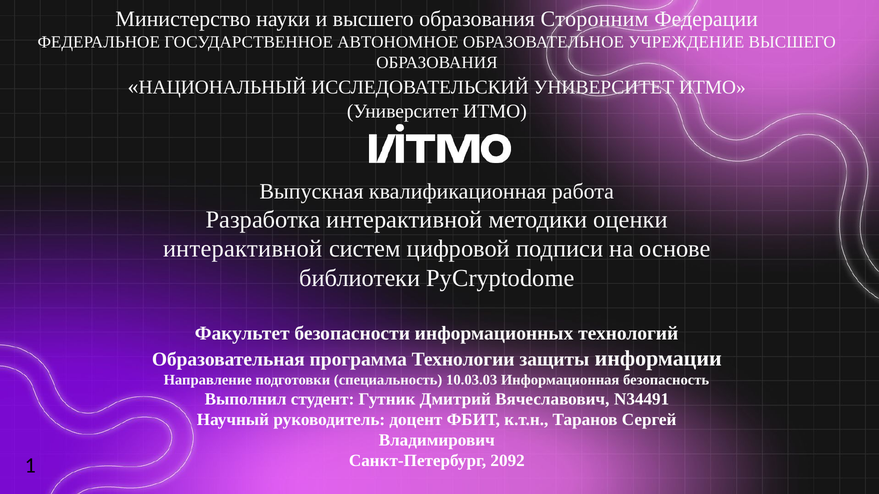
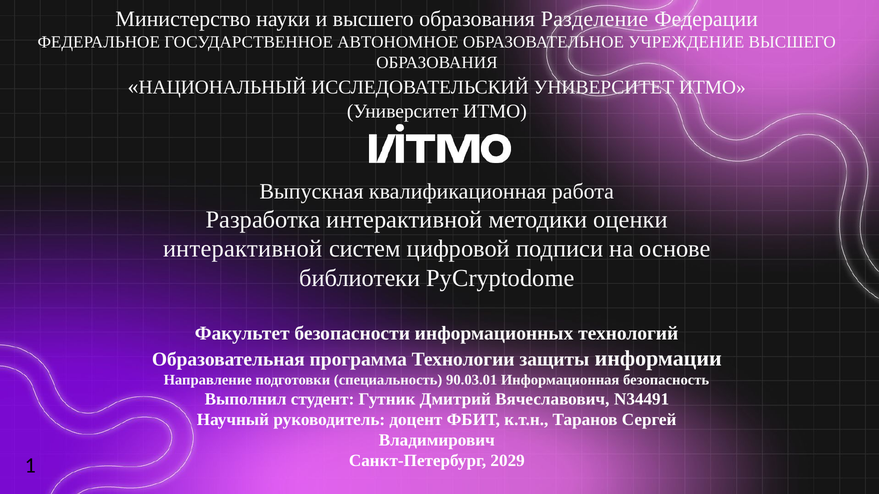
Сторонним: Сторонним -> Разделение
10.03.03: 10.03.03 -> 90.03.01
2092: 2092 -> 2029
